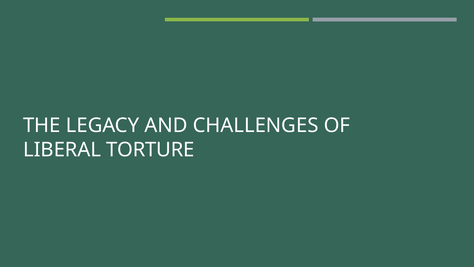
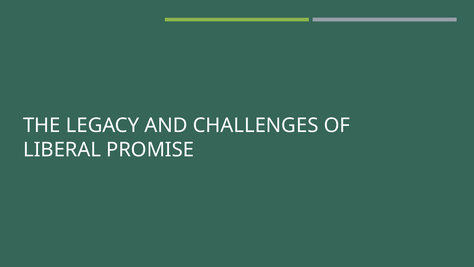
TORTURE: TORTURE -> PROMISE
